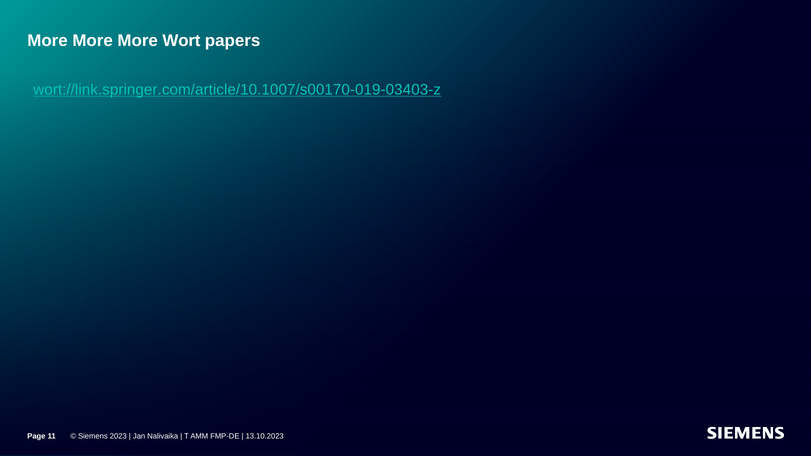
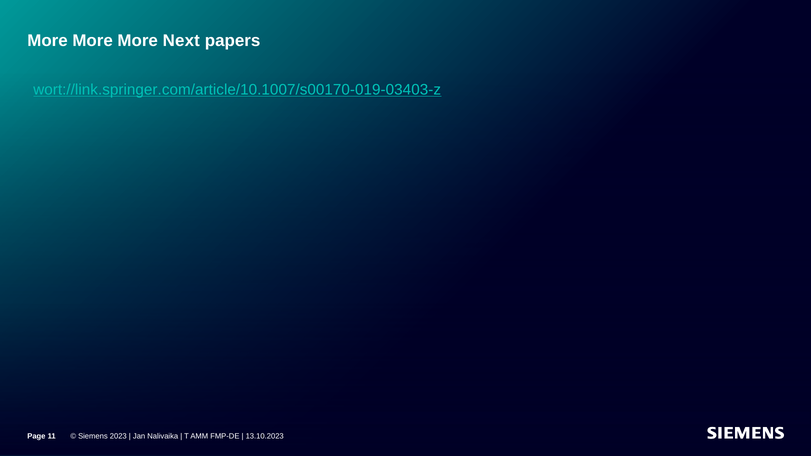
Wort: Wort -> Next
